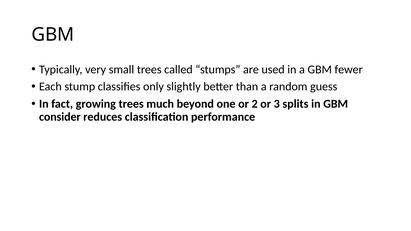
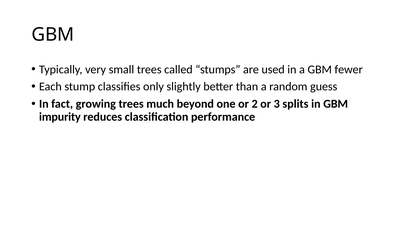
consider: consider -> impurity
